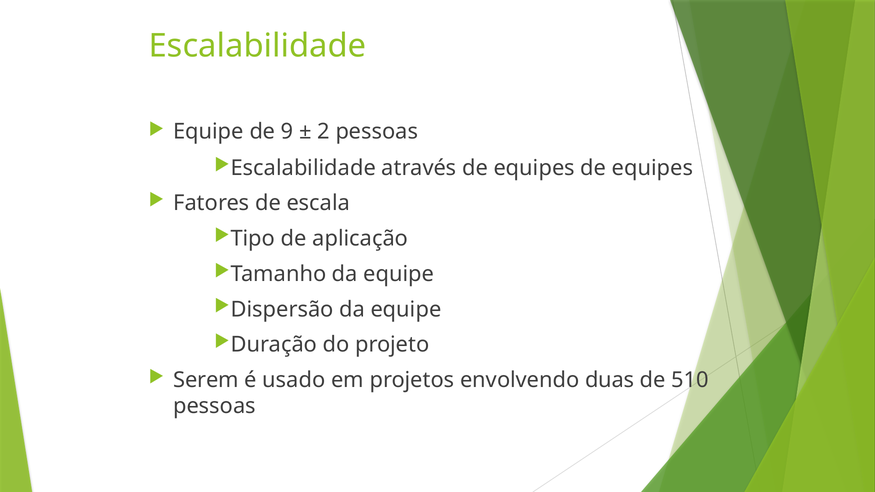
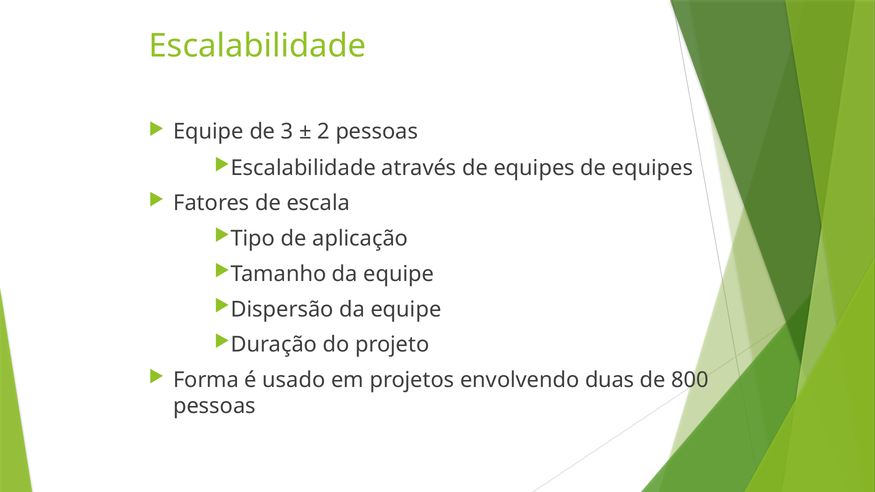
9: 9 -> 3
Serem: Serem -> Forma
510: 510 -> 800
